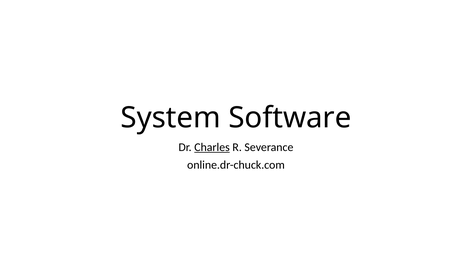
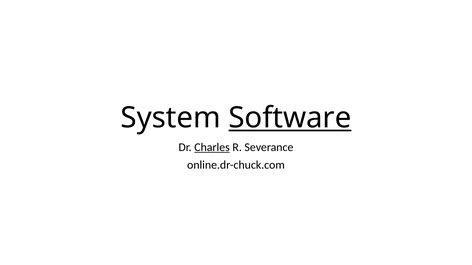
Software underline: none -> present
